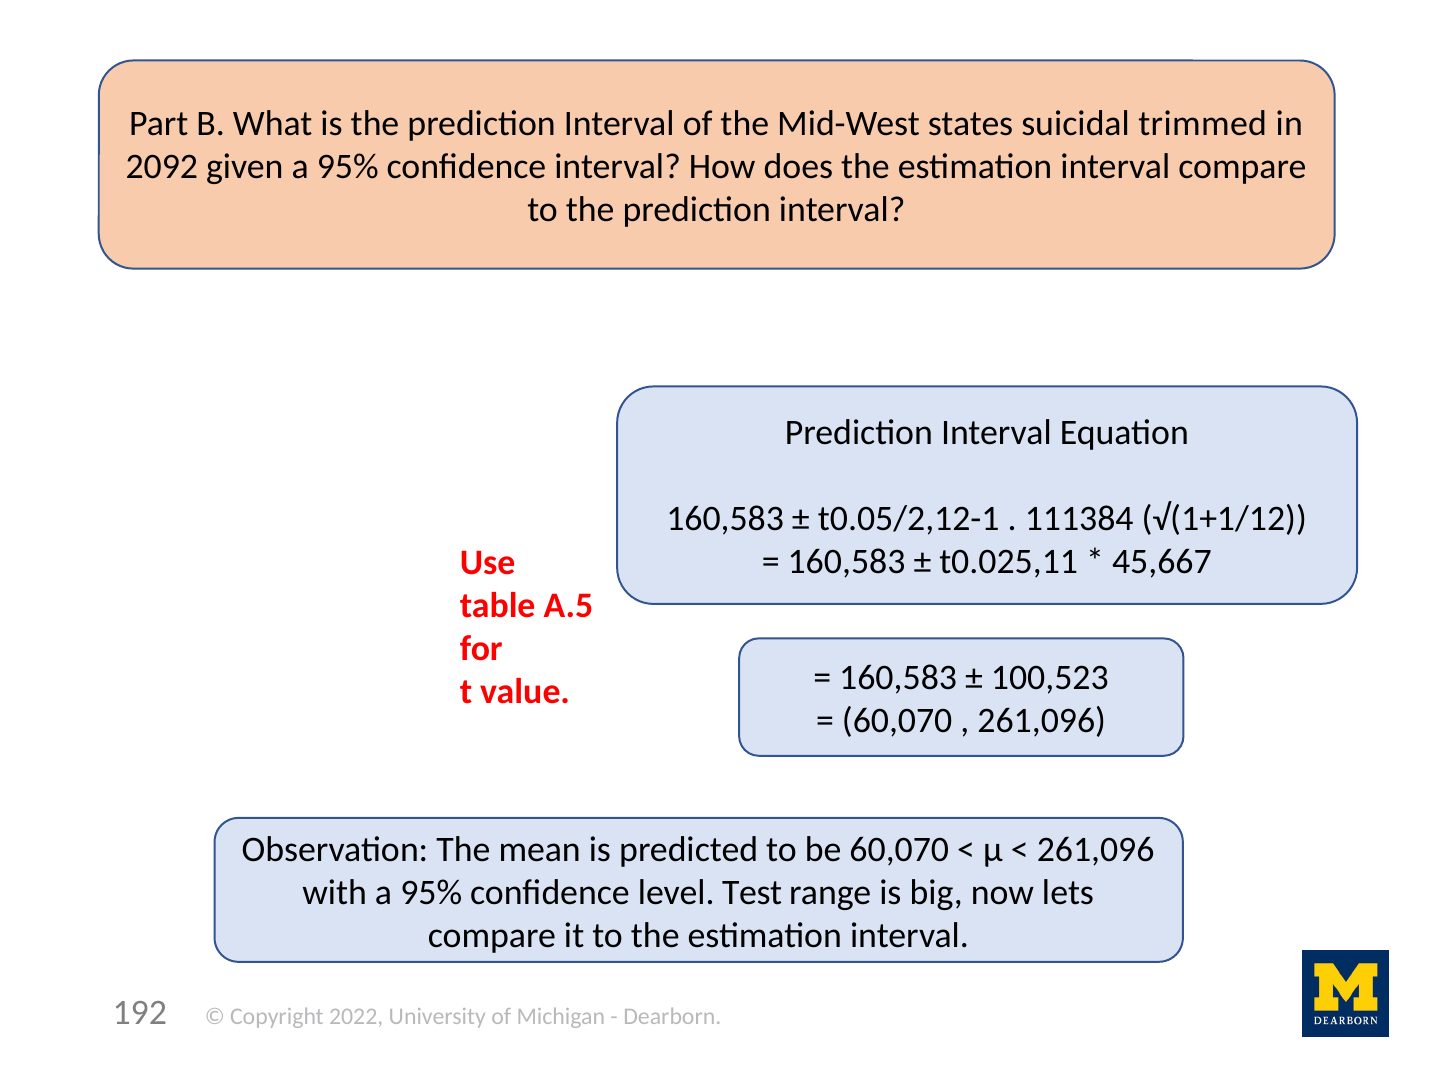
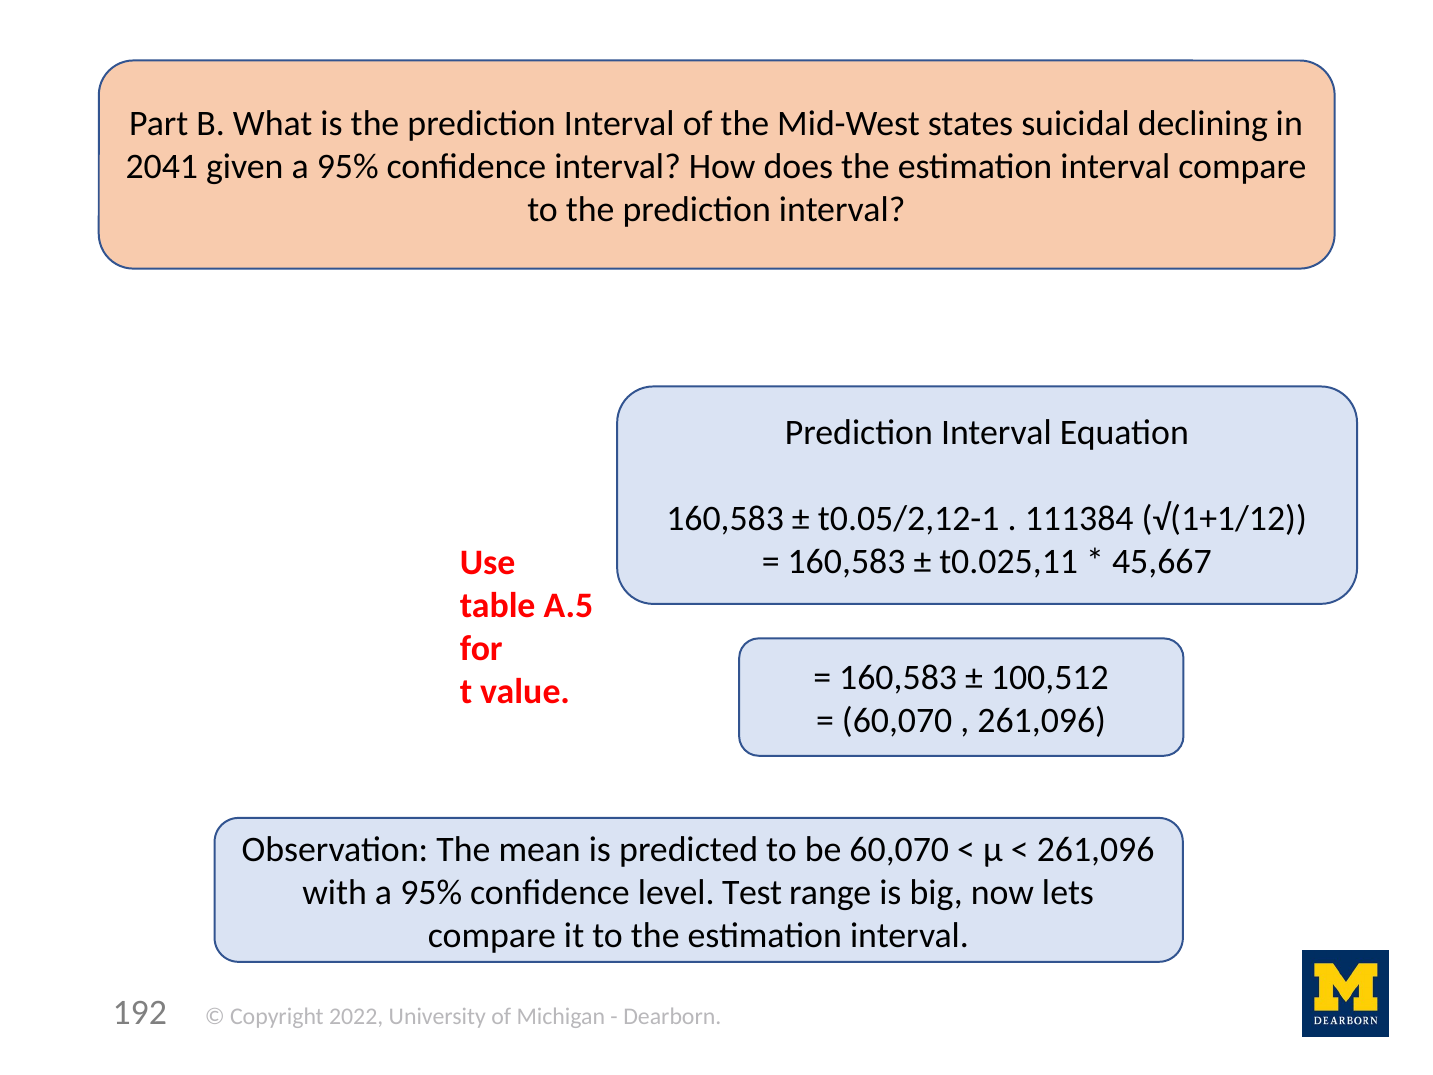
trimmed: trimmed -> declining
2092: 2092 -> 2041
100,523: 100,523 -> 100,512
